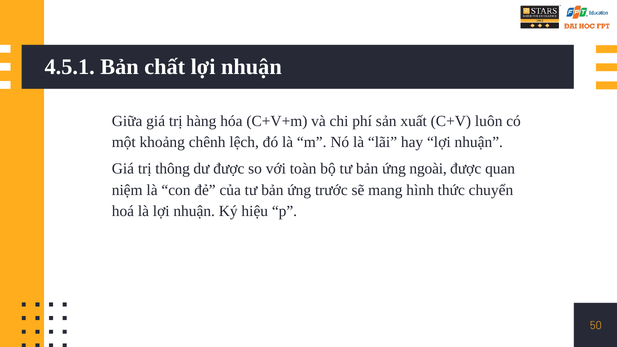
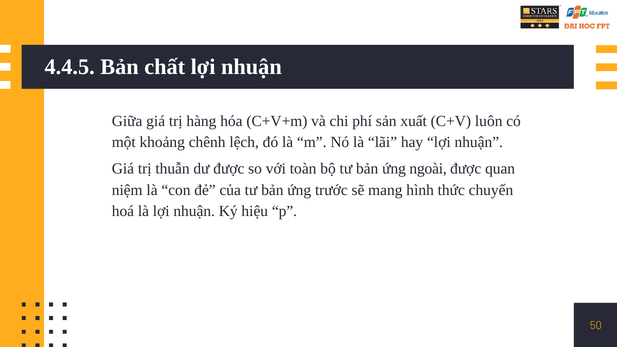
4.5.1: 4.5.1 -> 4.4.5
thông: thông -> thuẫn
